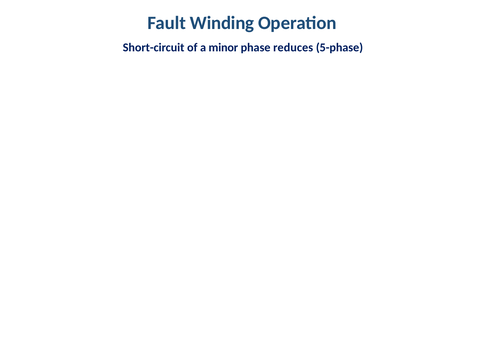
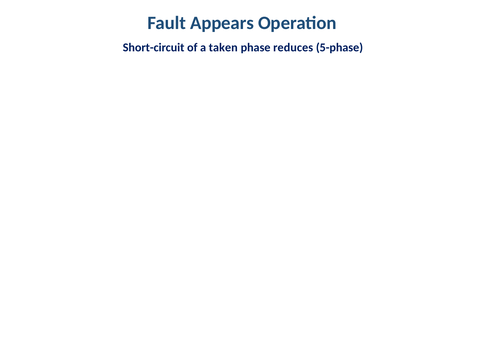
Winding: Winding -> Appears
minor: minor -> taken
